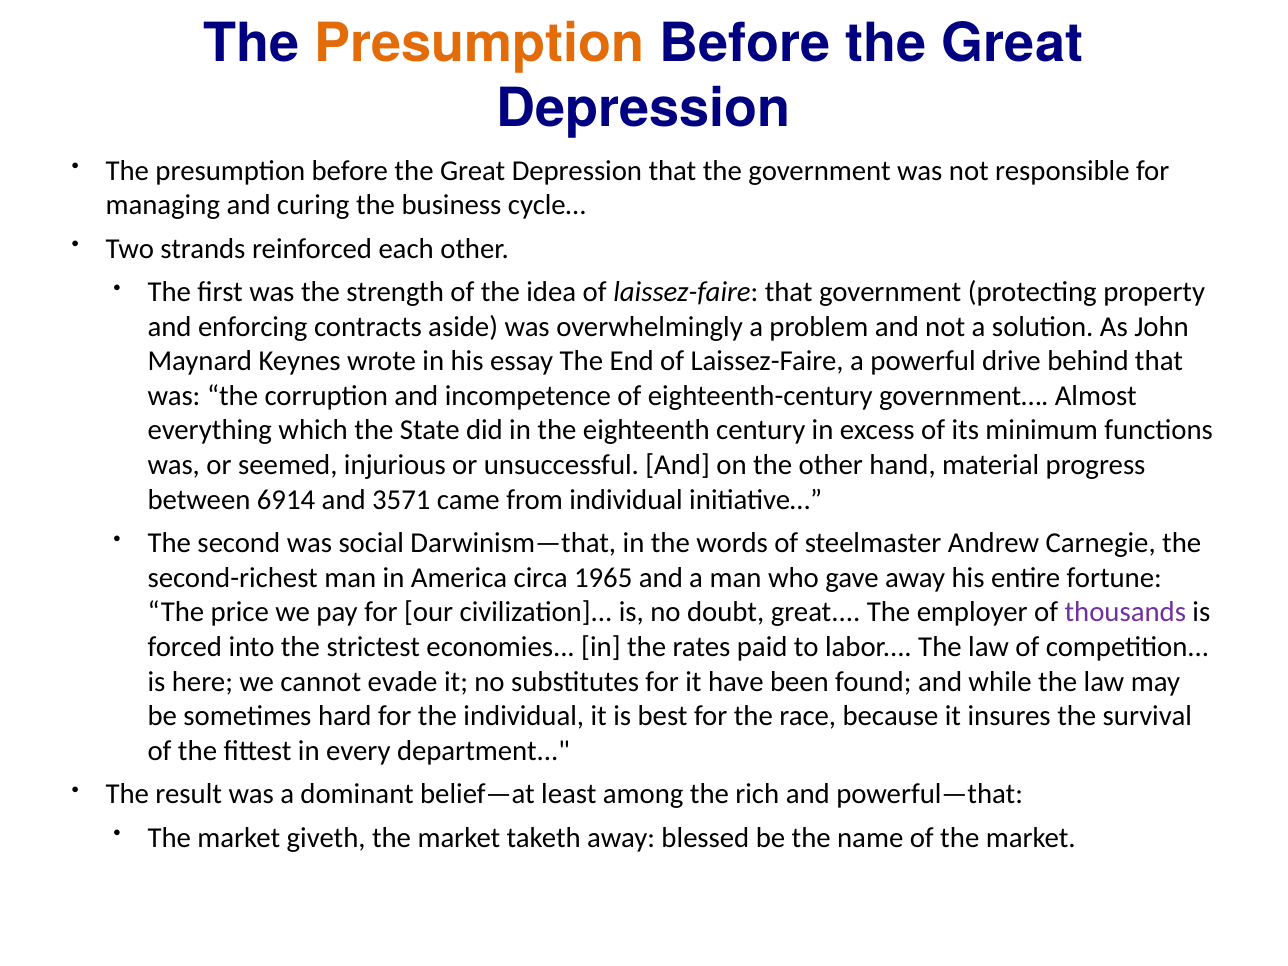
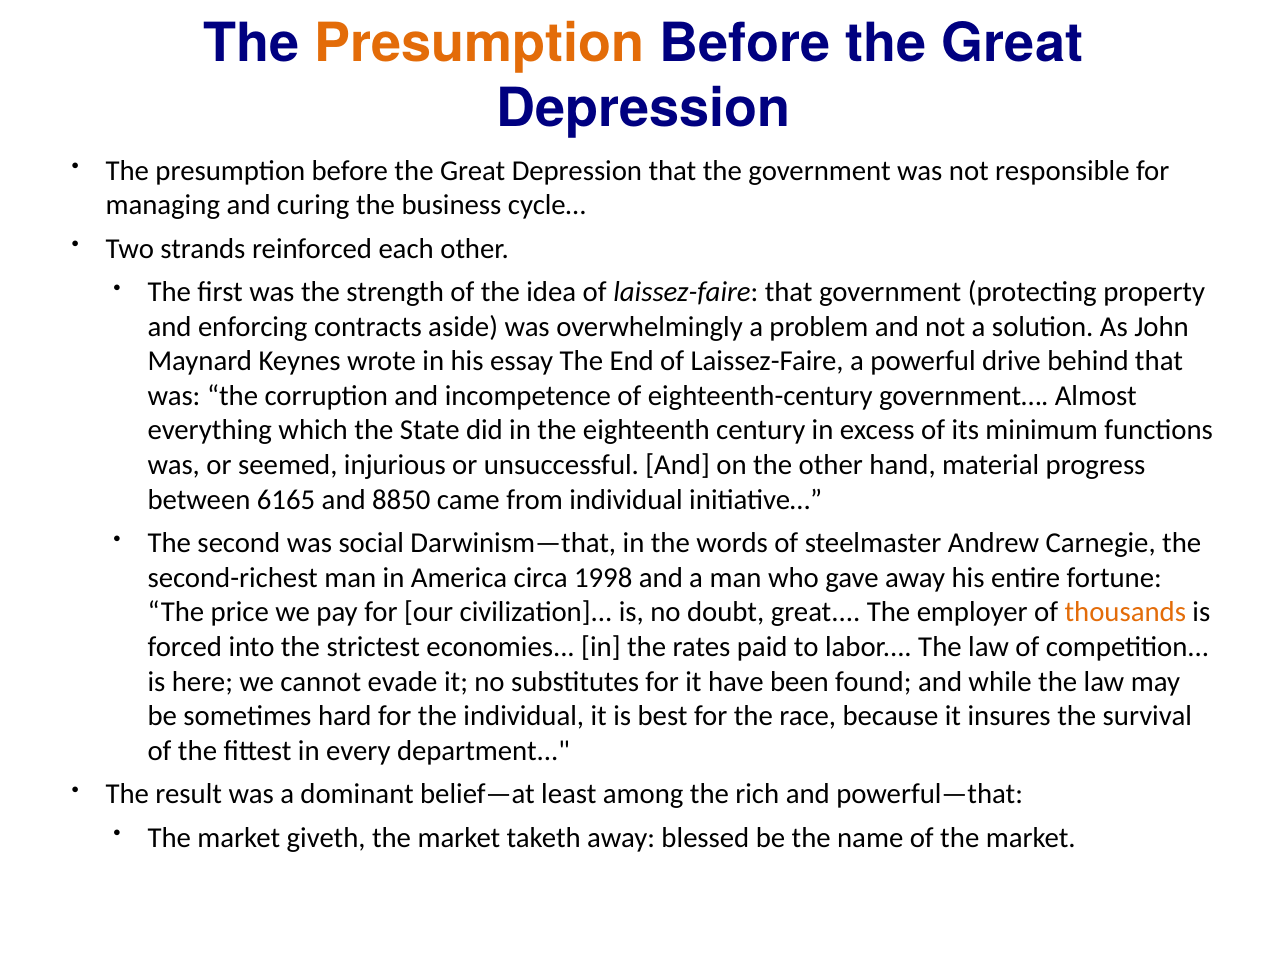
6914: 6914 -> 6165
3571: 3571 -> 8850
1965: 1965 -> 1998
thousands colour: purple -> orange
